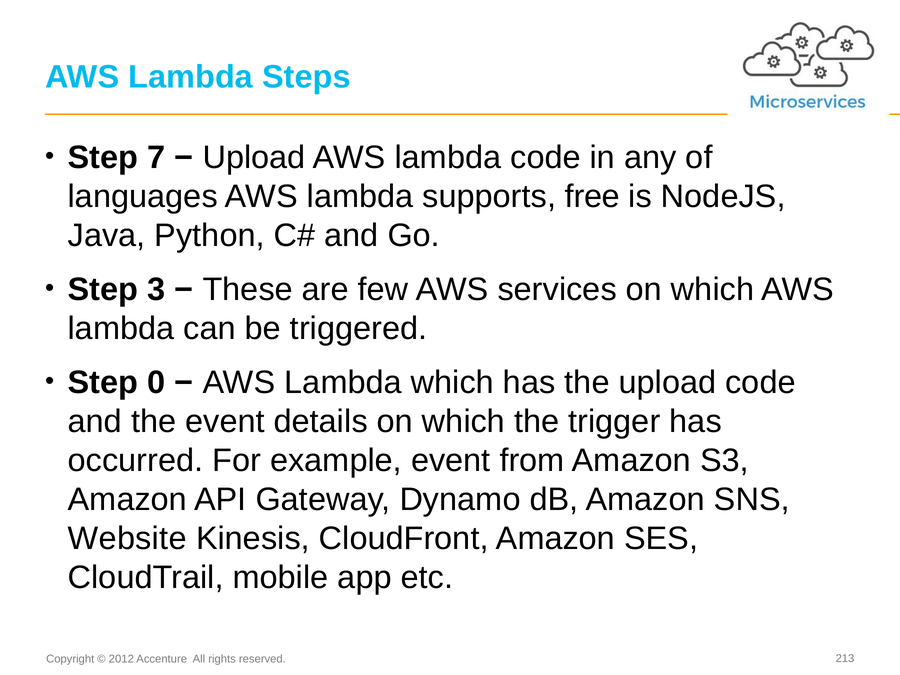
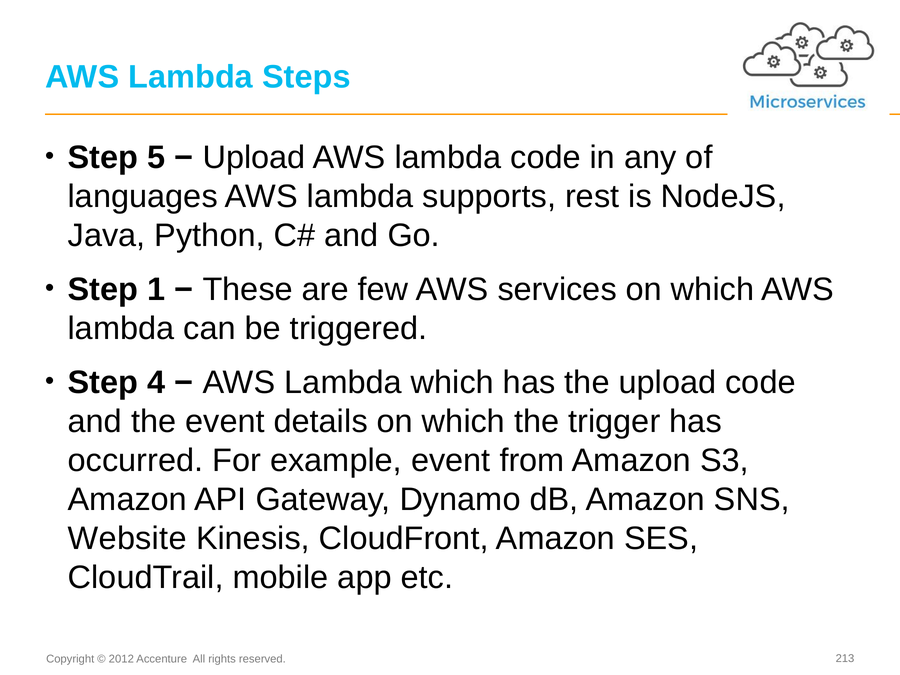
7: 7 -> 5
free: free -> rest
3: 3 -> 1
0: 0 -> 4
